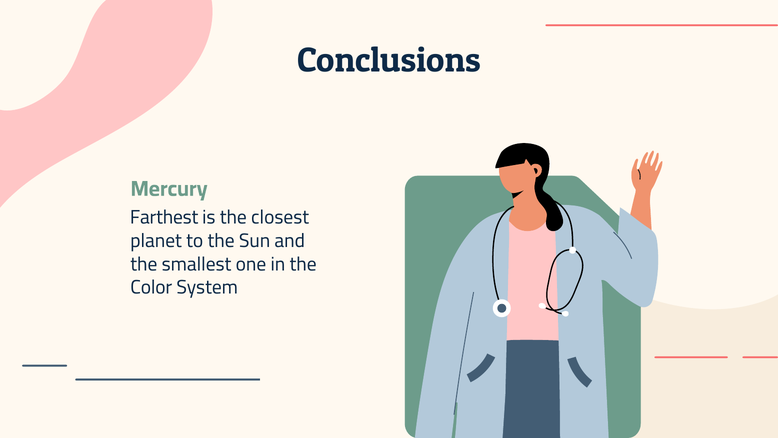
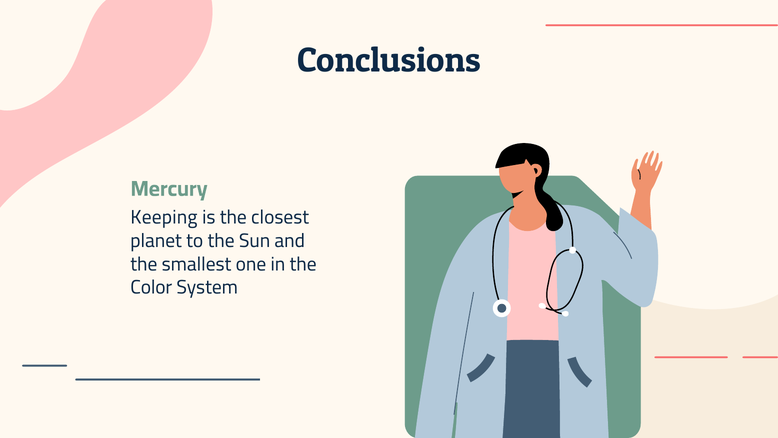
Farthest: Farthest -> Keeping
